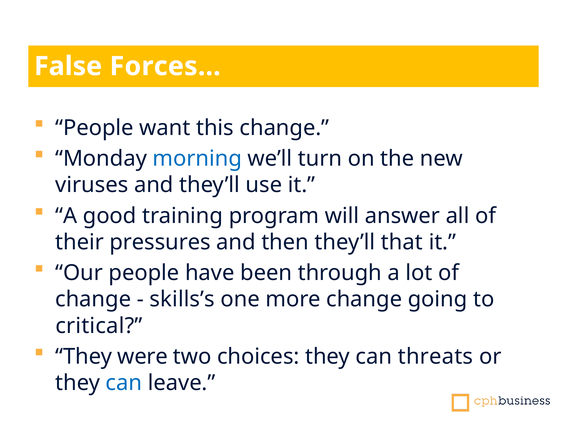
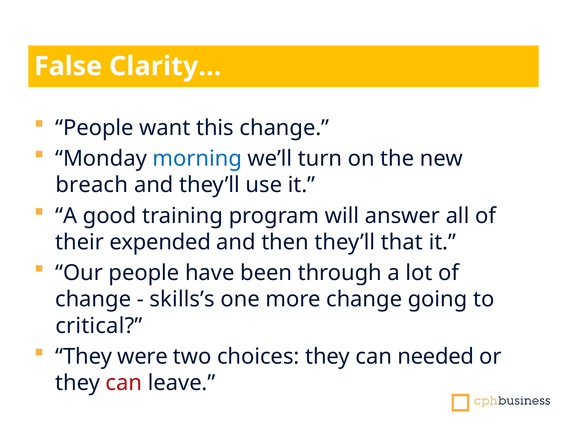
Forces…: Forces… -> Clarity…
viruses: viruses -> breach
pressures: pressures -> expended
threats: threats -> needed
can at (124, 383) colour: blue -> red
